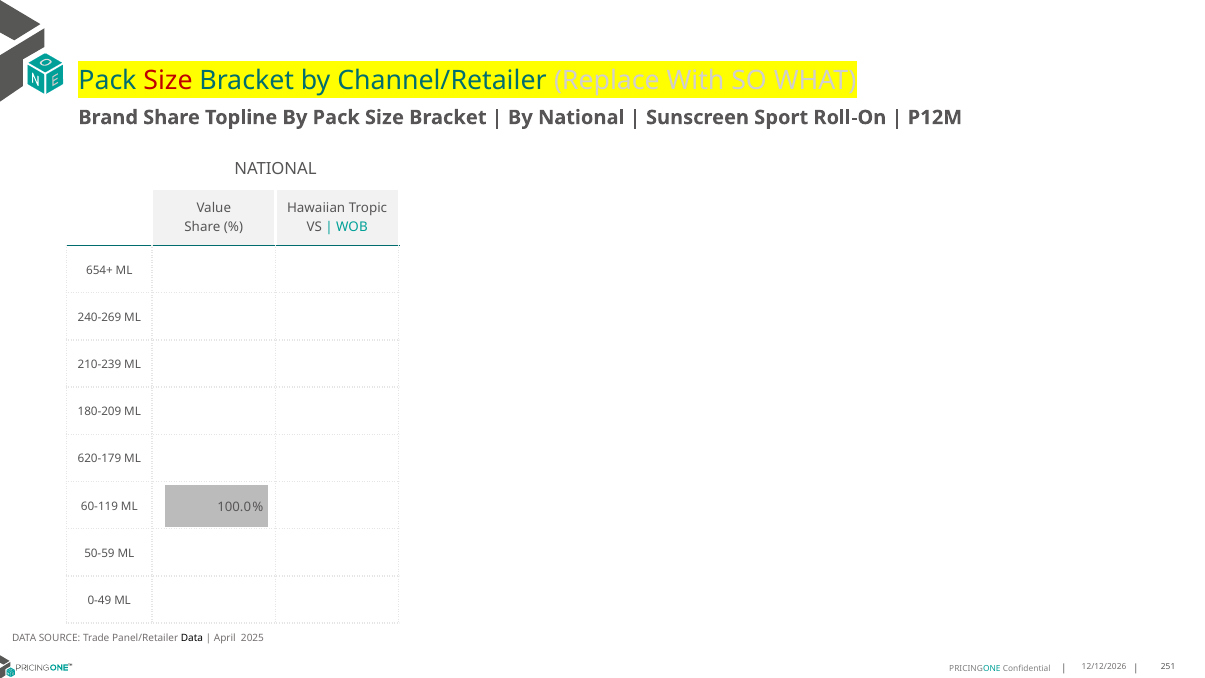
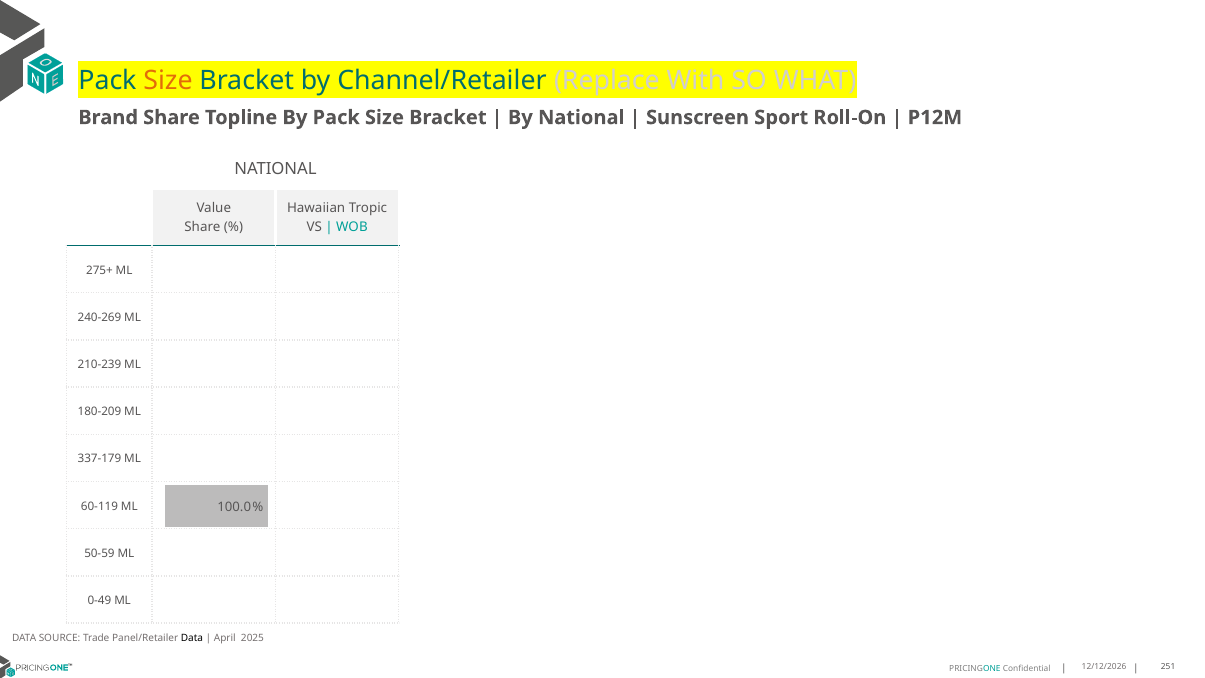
Size at (168, 81) colour: red -> orange
654+: 654+ -> 275+
620-179: 620-179 -> 337-179
